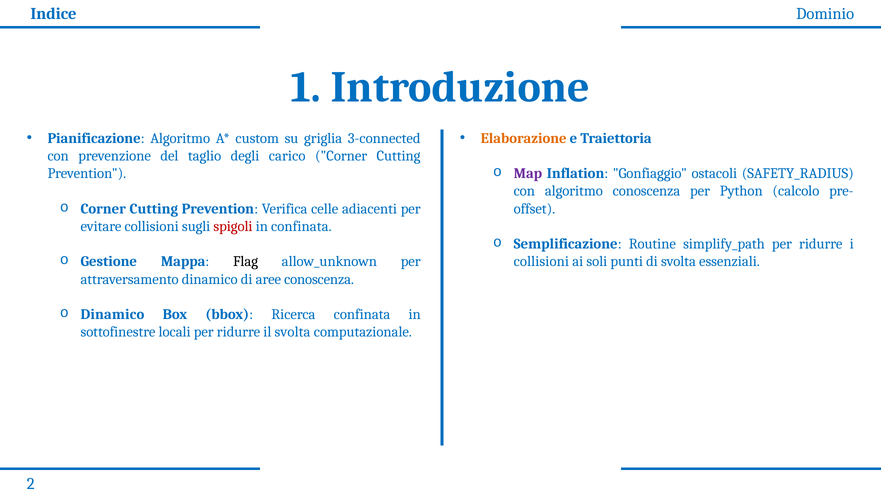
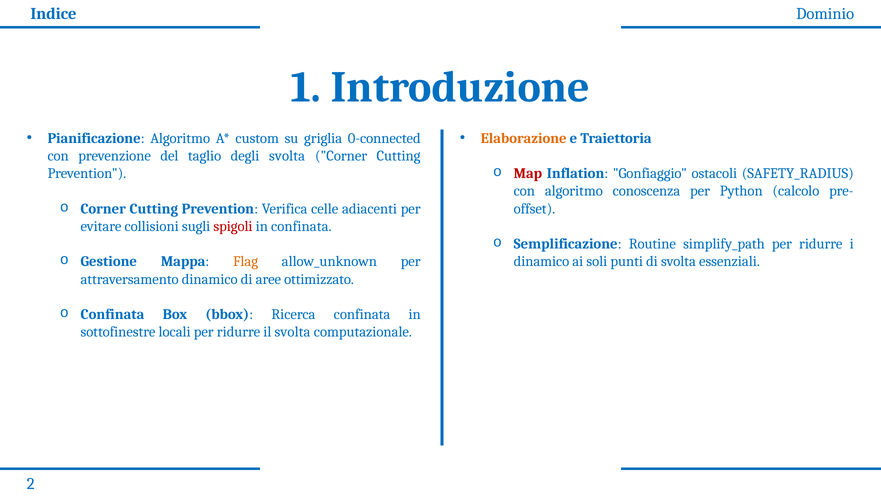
3-connected: 3-connected -> 0-connected
degli carico: carico -> svolta
Map colour: purple -> red
Flag colour: black -> orange
collisioni at (541, 261): collisioni -> dinamico
aree conoscenza: conoscenza -> ottimizzato
Dinamico at (112, 314): Dinamico -> Confinata
